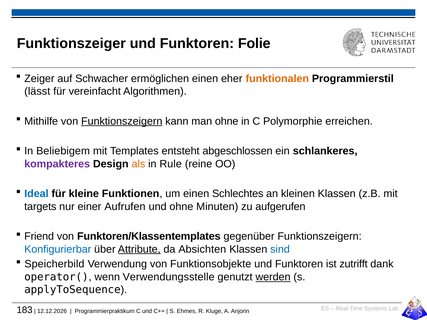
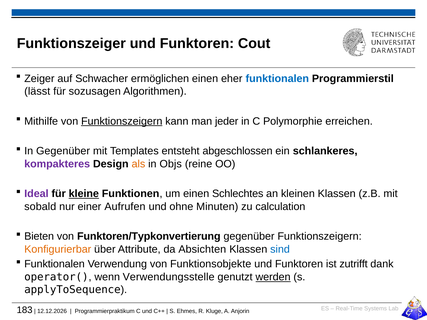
Folie: Folie -> Cout
funktionalen at (277, 79) colour: orange -> blue
vereinfacht: vereinfacht -> sozusagen
man ohne: ohne -> jeder
In Beliebigem: Beliebigem -> Gegenüber
Rule: Rule -> Objs
Ideal colour: blue -> purple
kleine underline: none -> present
targets: targets -> sobald
aufgerufen: aufgerufen -> calculation
Friend: Friend -> Bieten
Funktoren/Klassentemplates: Funktoren/Klassentemplates -> Funktoren/Typkonvertierung
Konfigurierbar colour: blue -> orange
Attribute underline: present -> none
Speicherbild at (54, 264): Speicherbild -> Funktionalen
